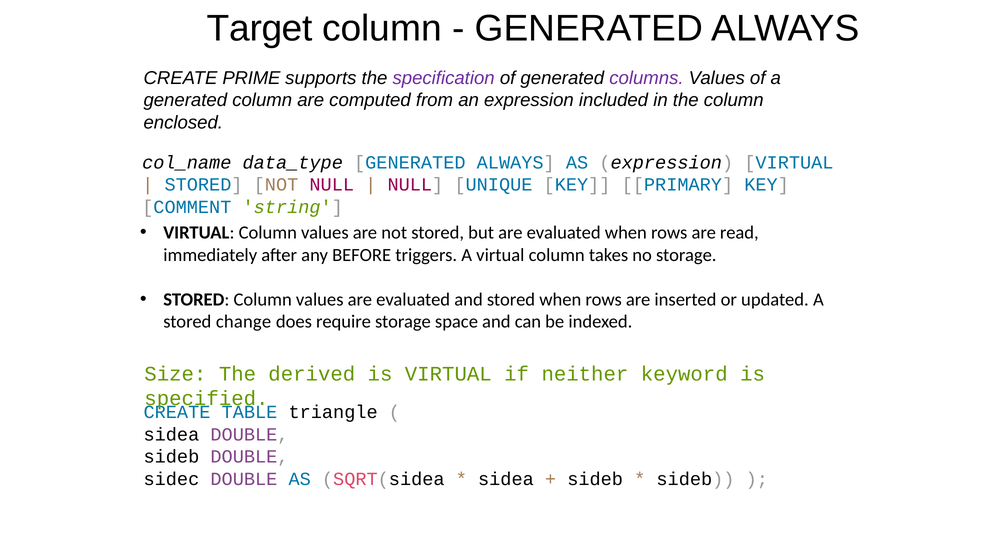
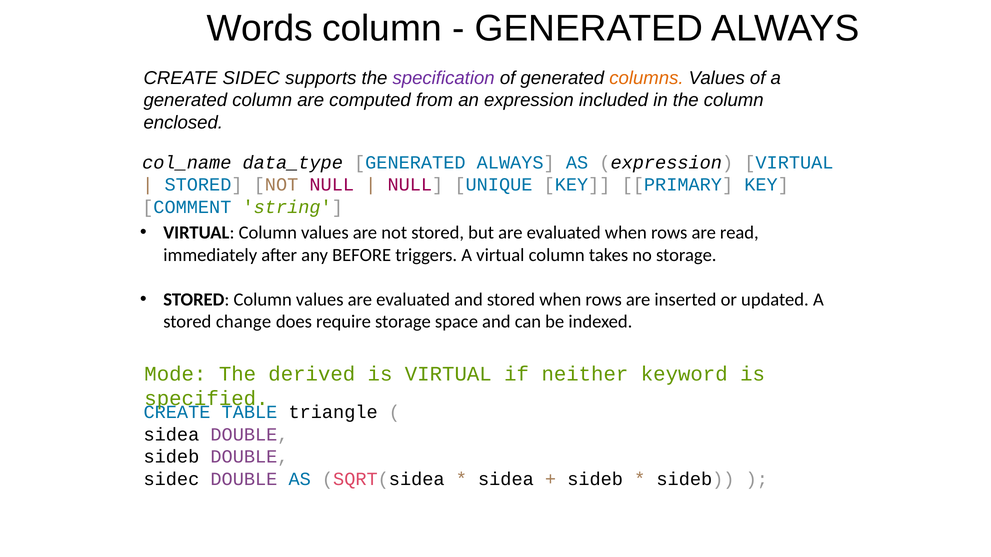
Target: Target -> Words
CREATE PRIME: PRIME -> SIDEC
columns colour: purple -> orange
Size: Size -> Mode
